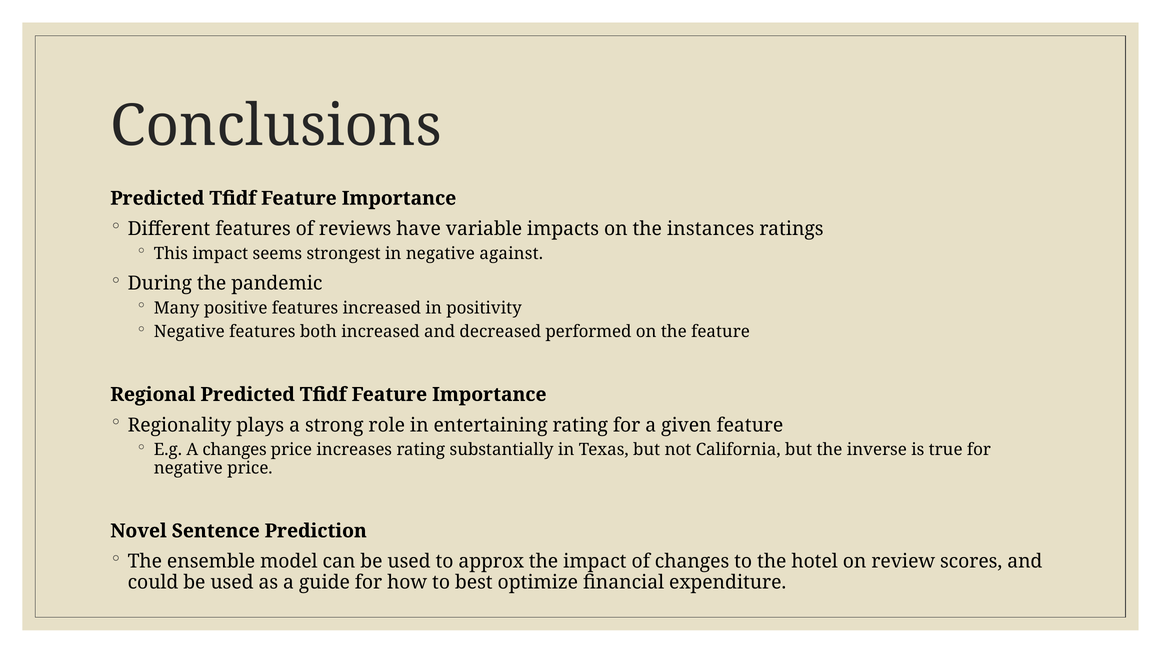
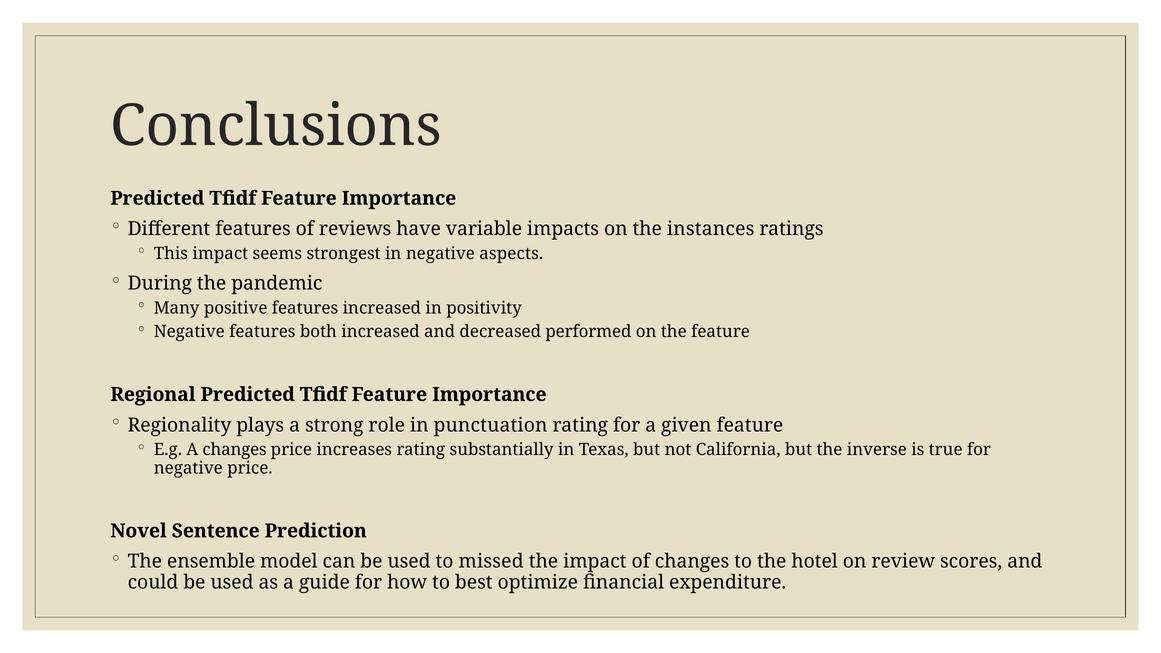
against: against -> aspects
entertaining: entertaining -> punctuation
approx: approx -> missed
